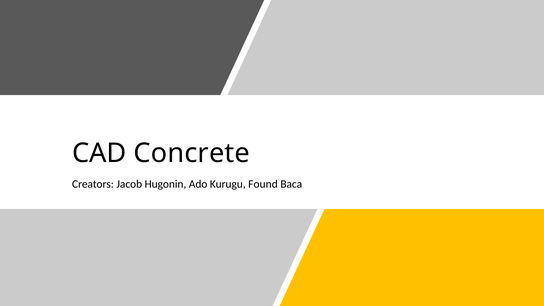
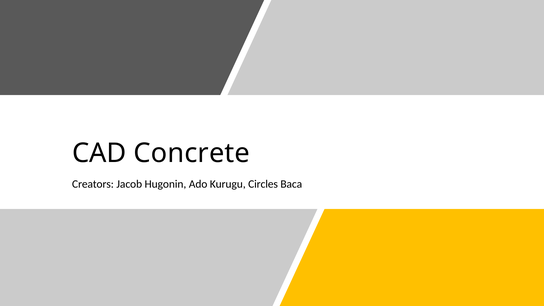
Found: Found -> Circles
